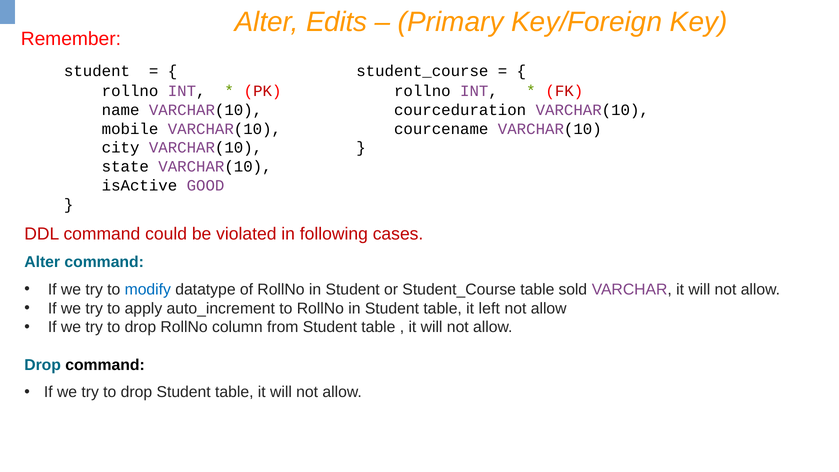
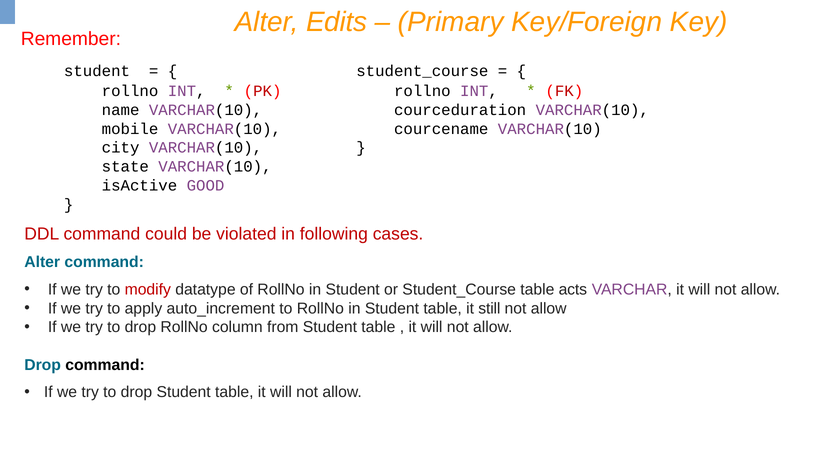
modify colour: blue -> red
sold: sold -> acts
left: left -> still
